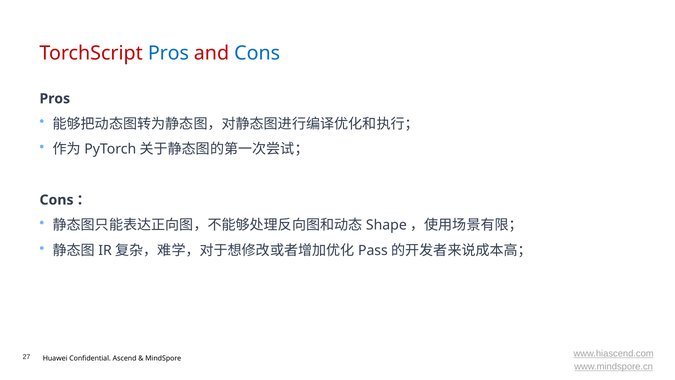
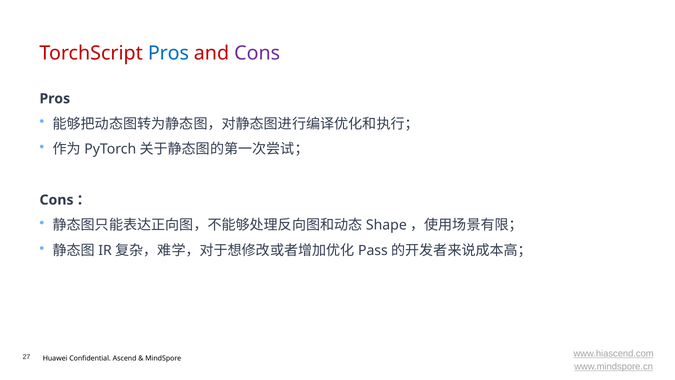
Cons at (257, 53) colour: blue -> purple
